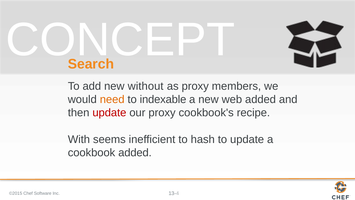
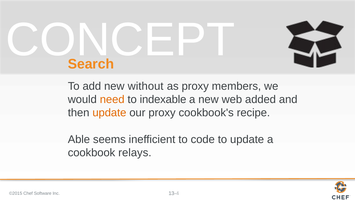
update at (109, 113) colour: red -> orange
With: With -> Able
hash: hash -> code
cookbook added: added -> relays
